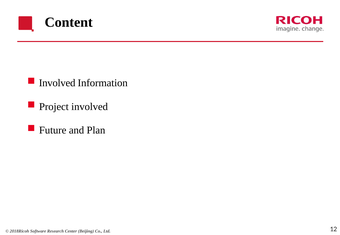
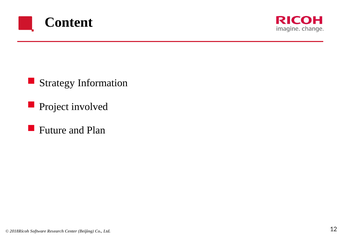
Involved at (57, 83): Involved -> Strategy
